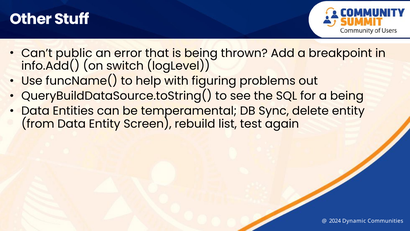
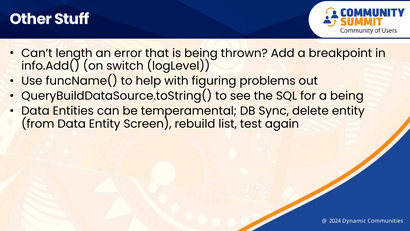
public: public -> length
